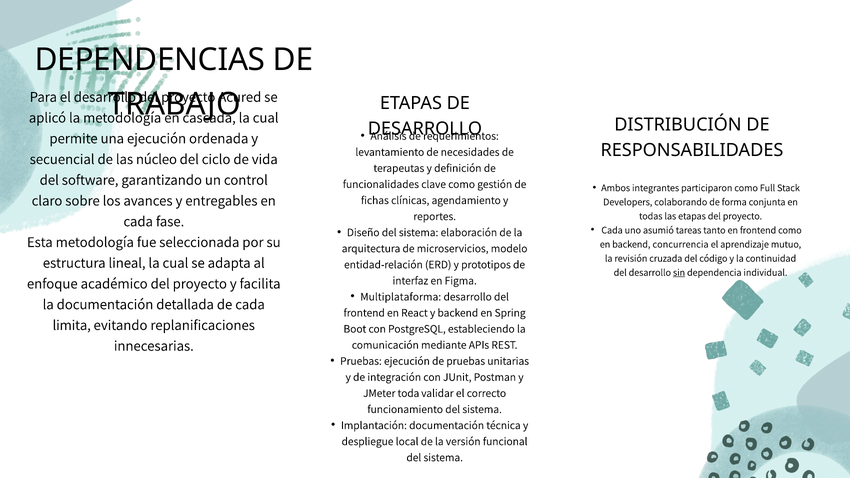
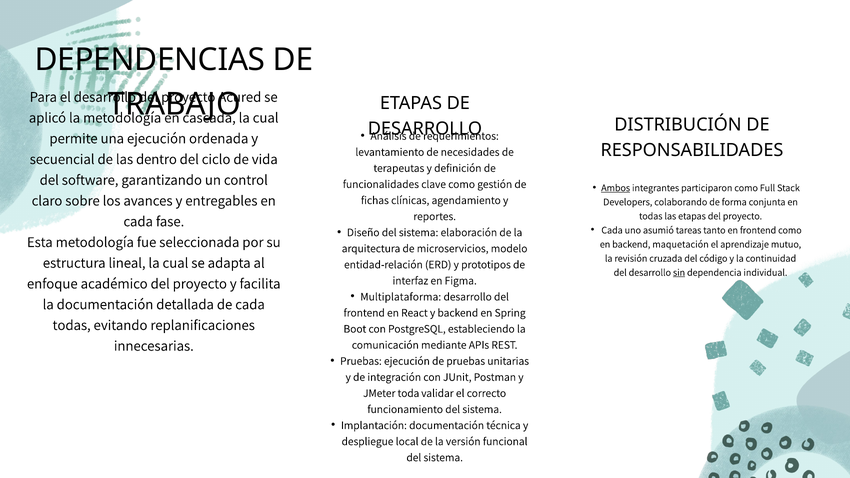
núcleo: núcleo -> dentro
Ambos underline: none -> present
concurrencia: concurrencia -> maquetación
limita at (72, 325): limita -> todas
